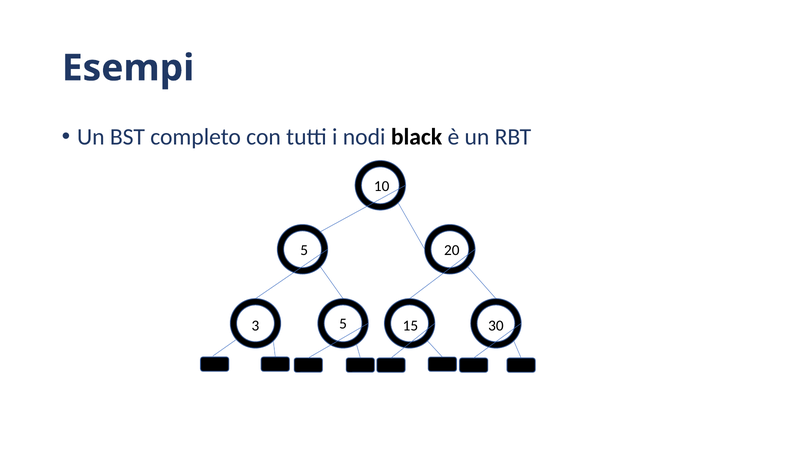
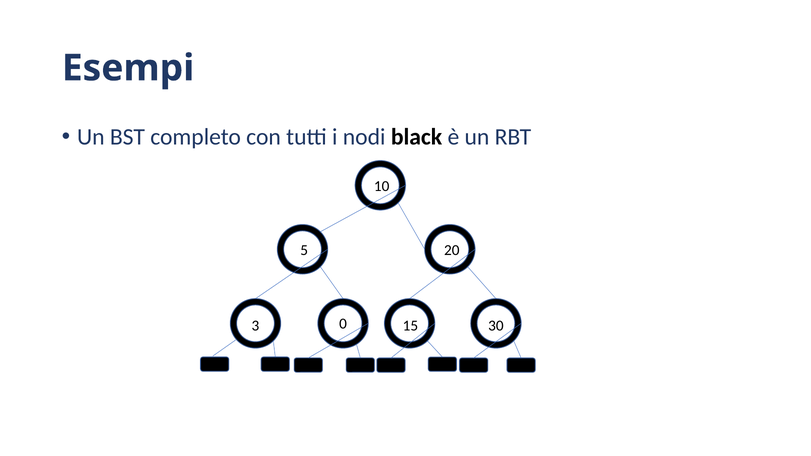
3 5: 5 -> 0
